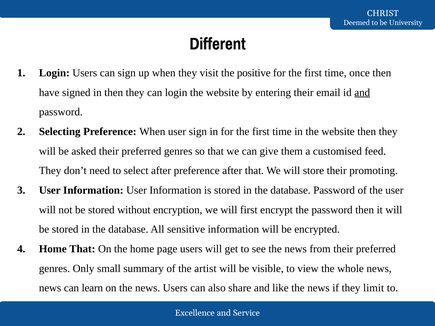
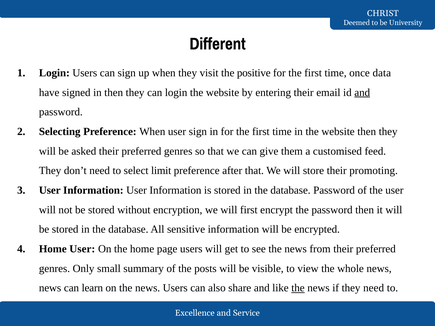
once then: then -> data
select after: after -> limit
Home That: That -> User
artist: artist -> posts
the at (298, 288) underline: none -> present
they limit: limit -> need
